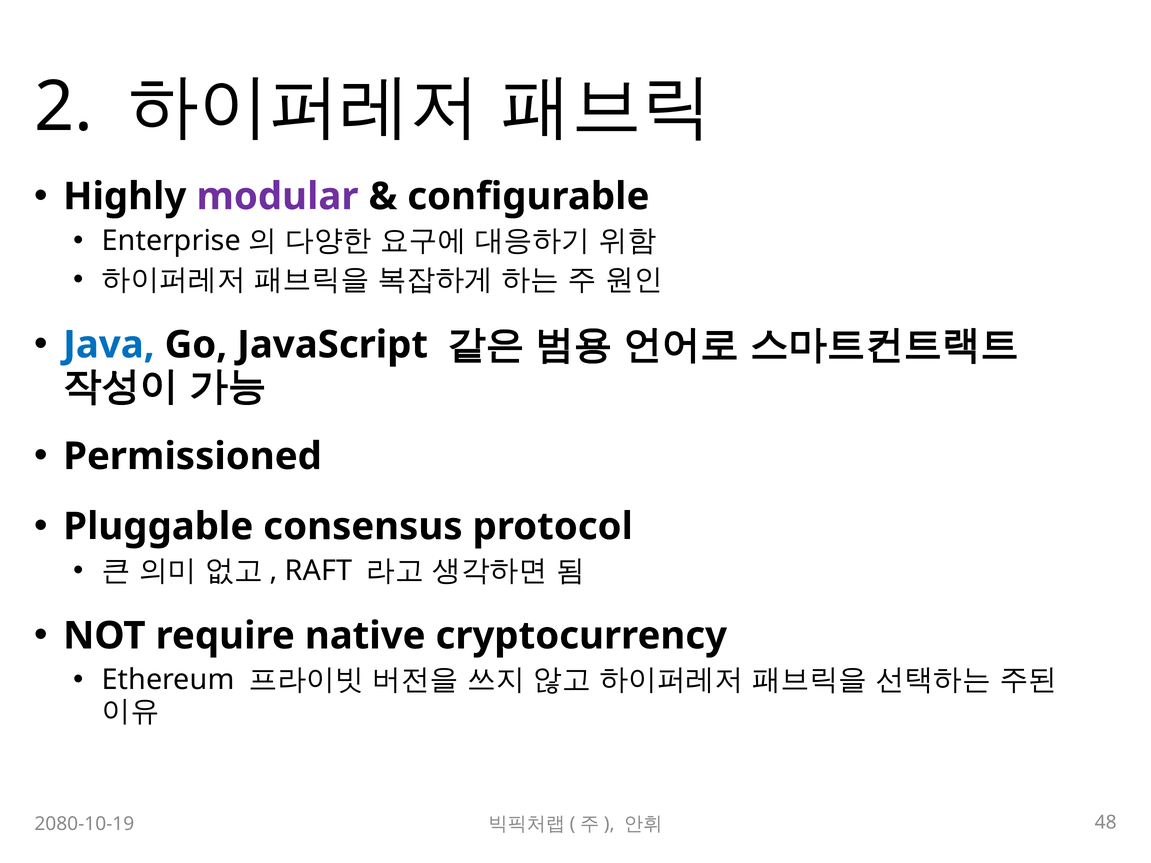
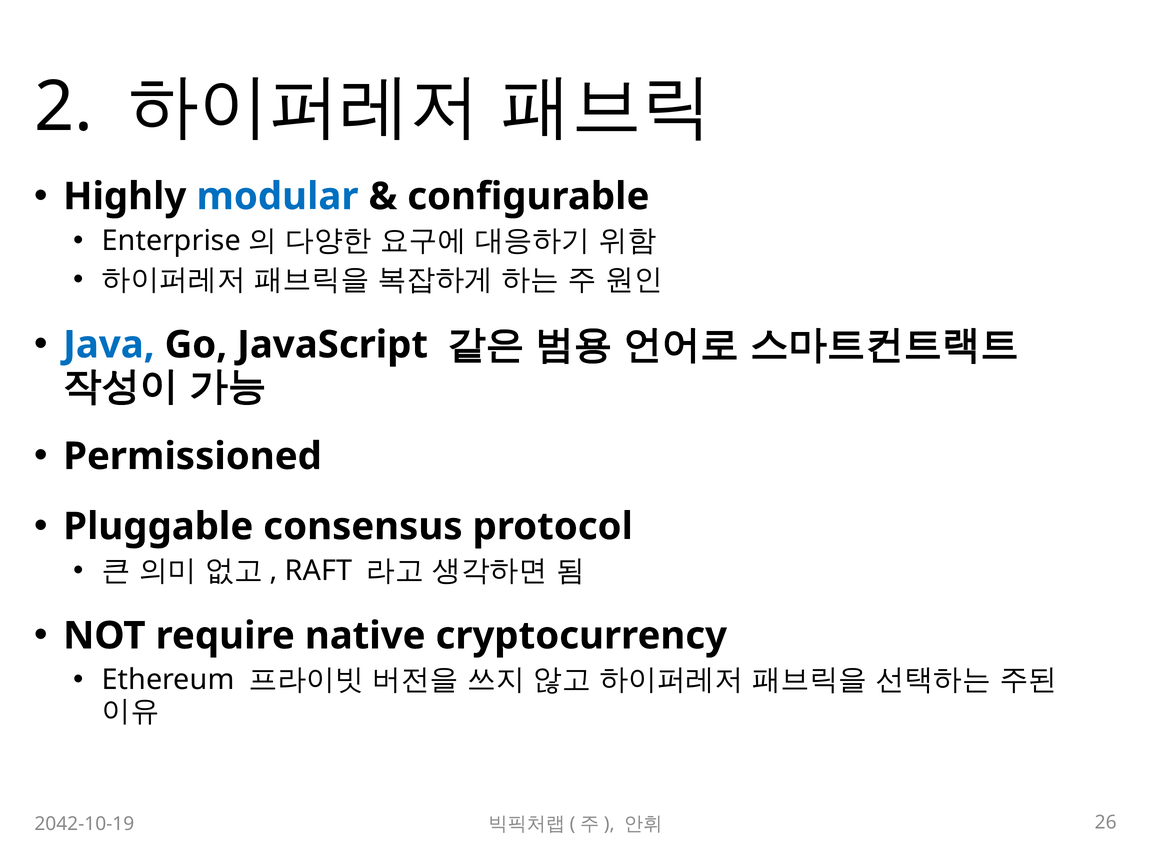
modular colour: purple -> blue
2080-10-19: 2080-10-19 -> 2042-10-19
48: 48 -> 26
